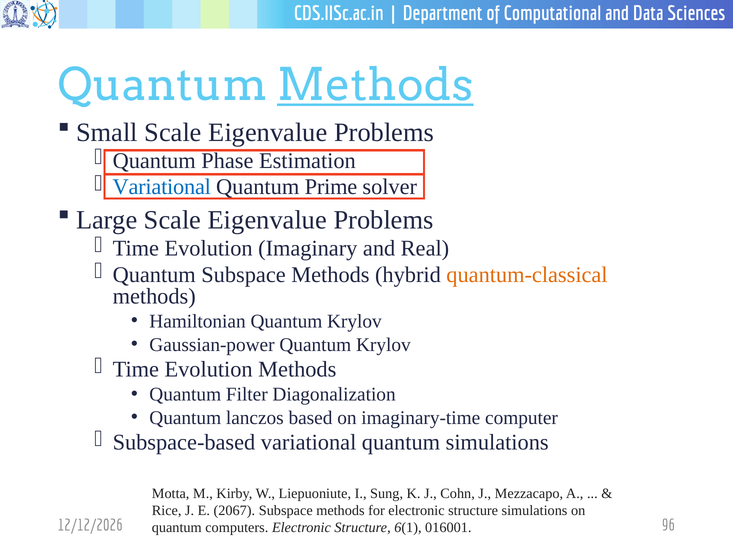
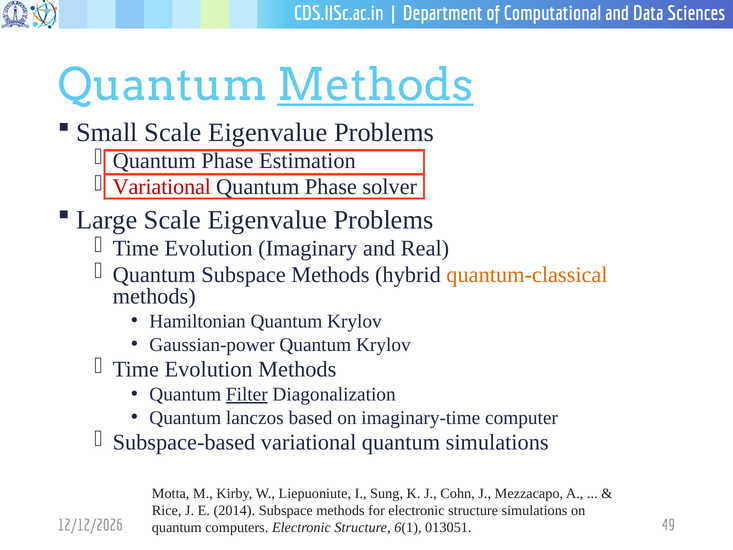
Variational at (162, 187) colour: blue -> red
Prime at (331, 187): Prime -> Phase
Filter underline: none -> present
2067: 2067 -> 2014
96: 96 -> 49
016001: 016001 -> 013051
